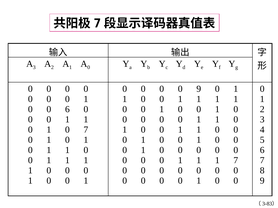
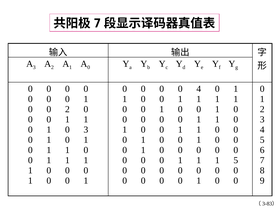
0 9: 9 -> 4
0 6: 6 -> 2
0 7: 7 -> 3
1 7: 7 -> 5
